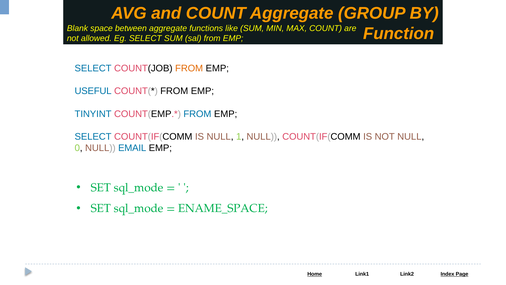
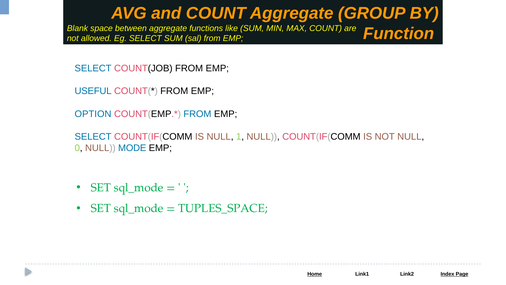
FROM at (189, 68) colour: orange -> black
TINYINT: TINYINT -> OPTION
EMAIL: EMAIL -> MODE
ENAME_SPACE: ENAME_SPACE -> TUPLES_SPACE
